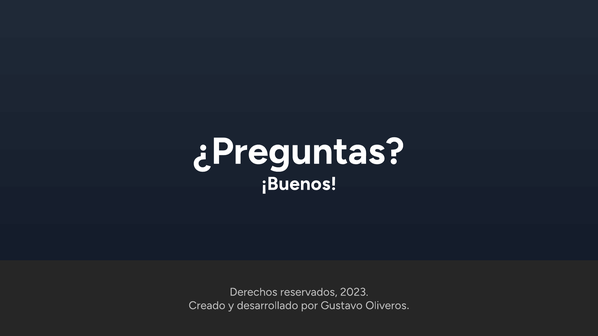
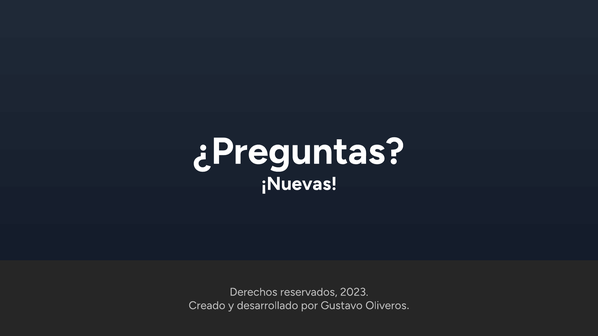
¡Buenos: ¡Buenos -> ¡Nuevas
